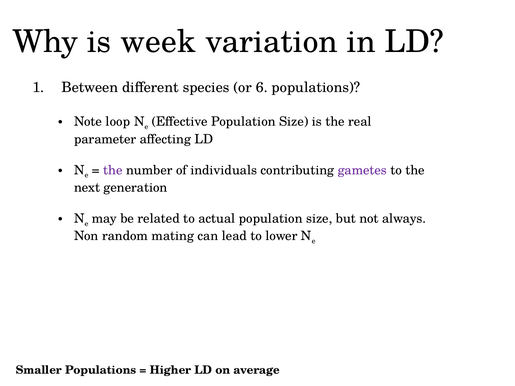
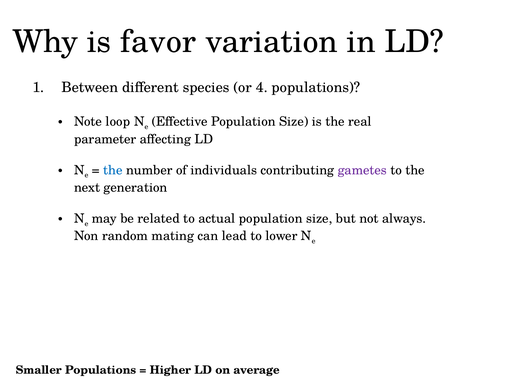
week: week -> favor
6: 6 -> 4
the at (113, 170) colour: purple -> blue
